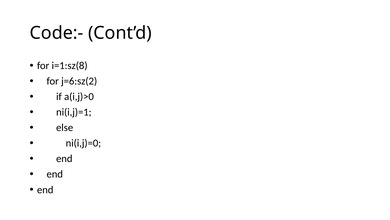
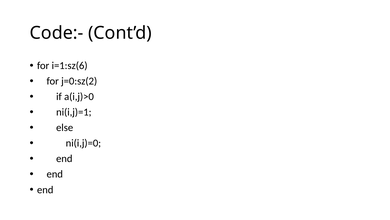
i=1:sz(8: i=1:sz(8 -> i=1:sz(6
j=6:sz(2: j=6:sz(2 -> j=0:sz(2
